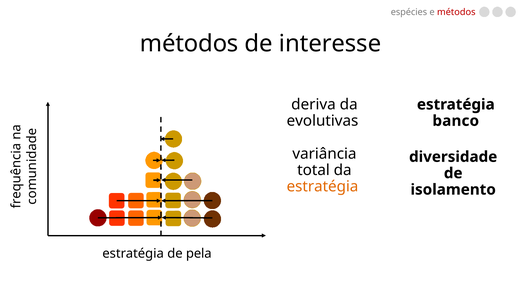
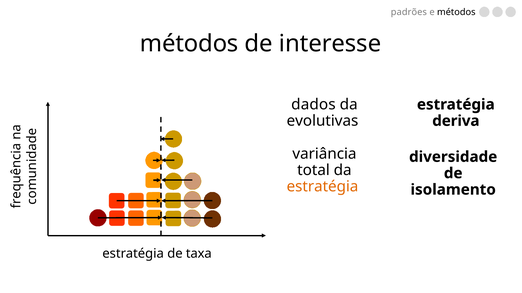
espécies: espécies -> padrões
métodos at (456, 12) colour: red -> black
deriva: deriva -> dados
banco: banco -> deriva
pela: pela -> taxa
